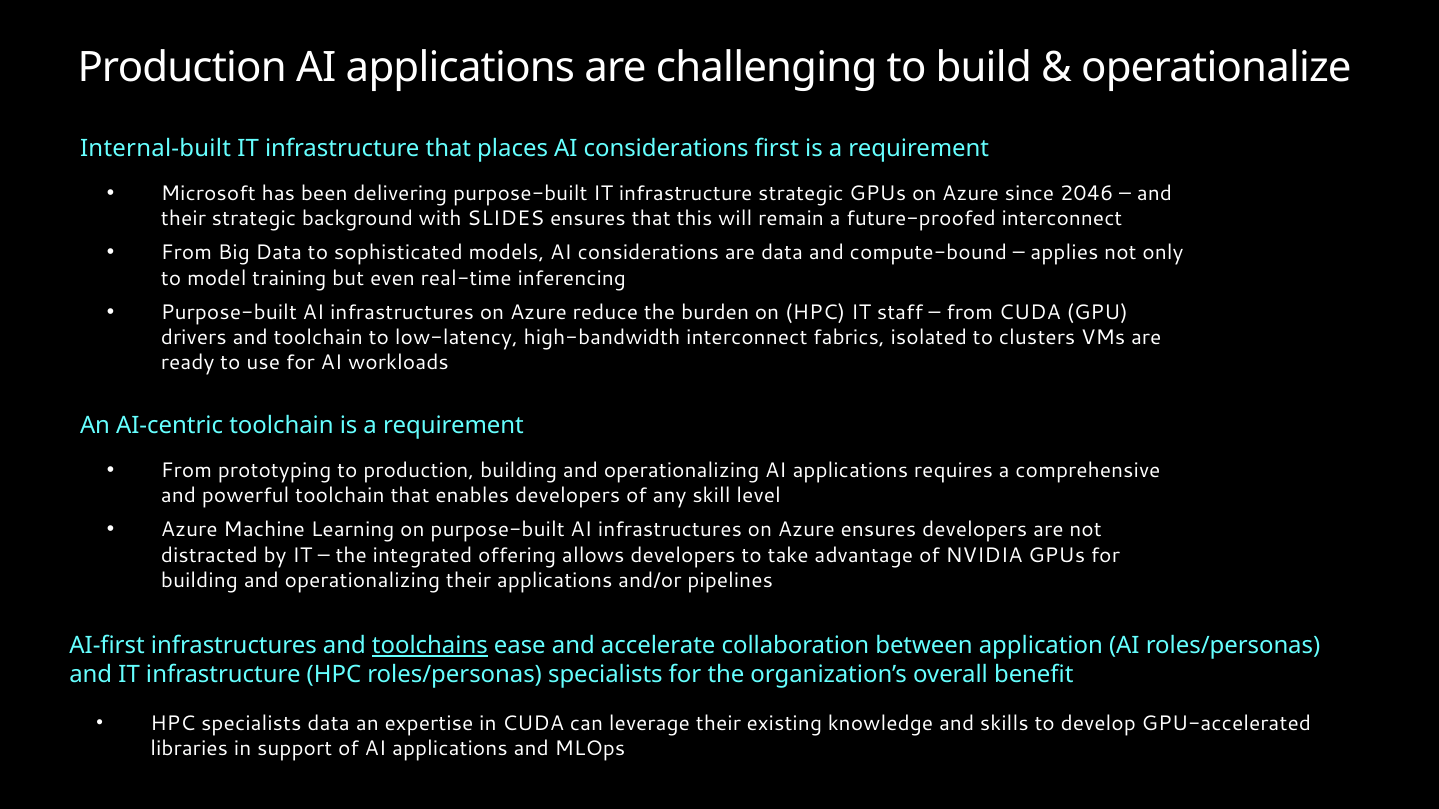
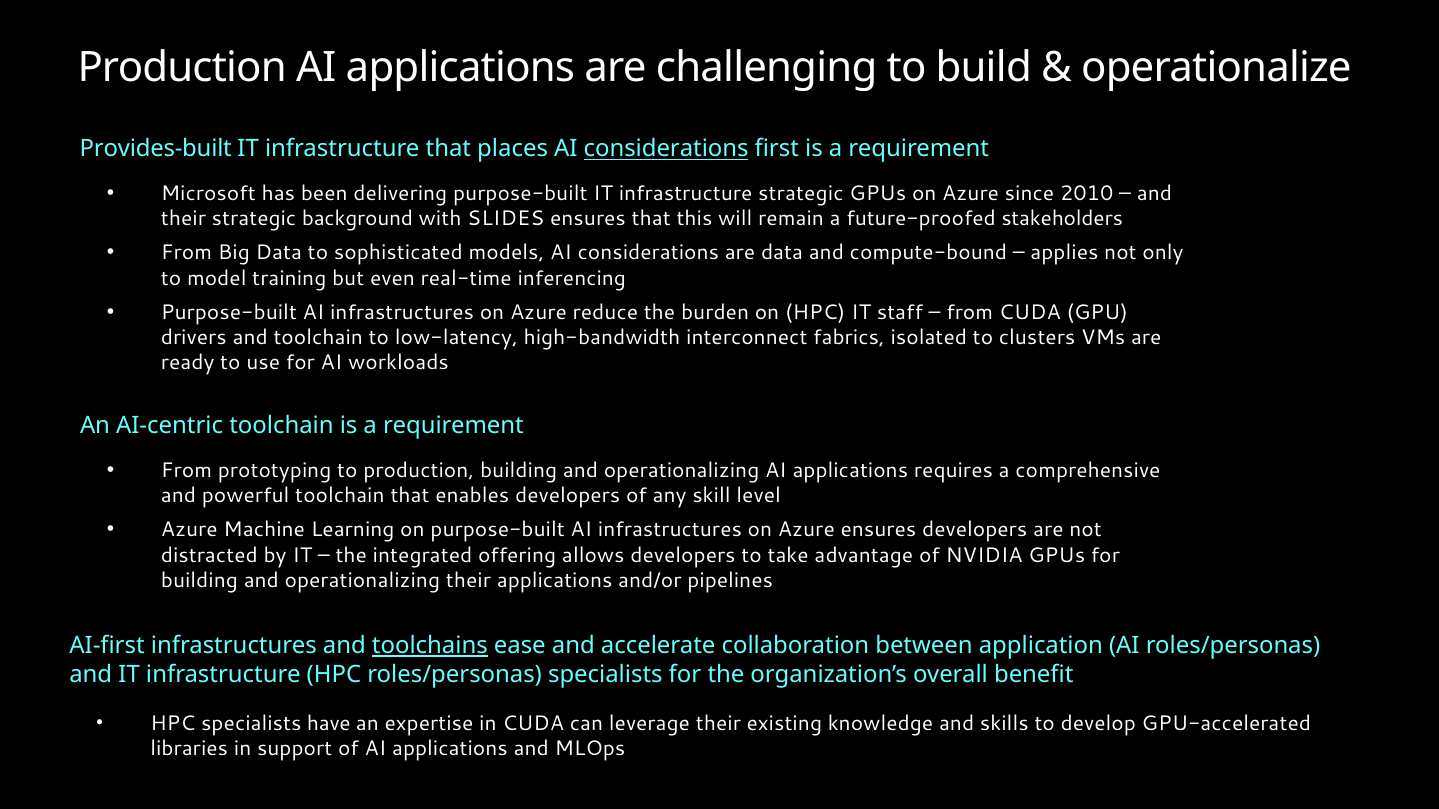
Internal-built: Internal-built -> Provides-built
considerations at (666, 149) underline: none -> present
2046: 2046 -> 2010
future-proofed interconnect: interconnect -> stakeholders
specialists data: data -> have
